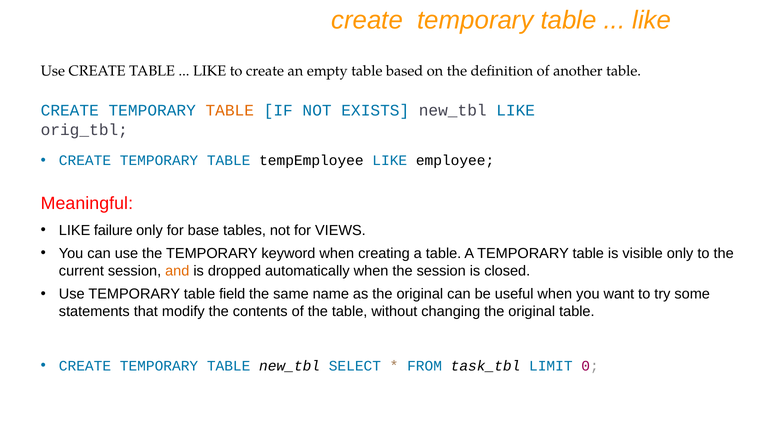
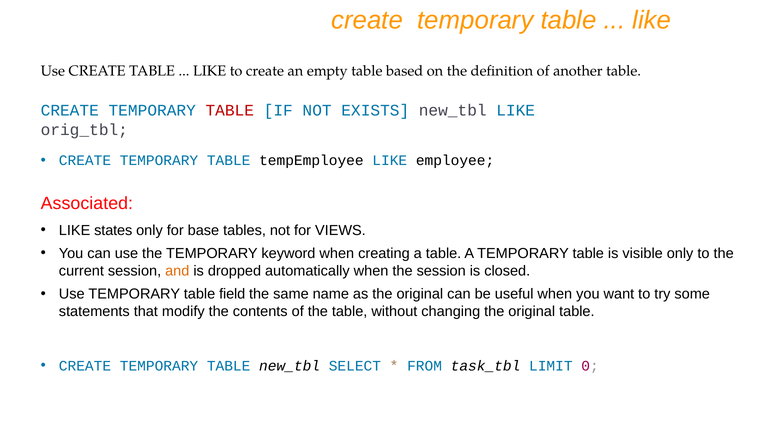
TABLE at (230, 111) colour: orange -> red
Meaningful: Meaningful -> Associated
failure: failure -> states
